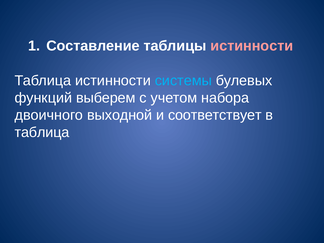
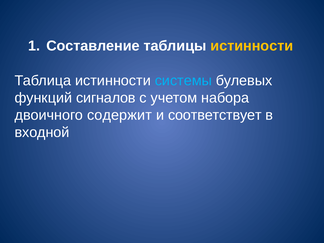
истинности at (252, 46) colour: pink -> yellow
выберем: выберем -> сигналов
выходной: выходной -> содержит
таблица at (42, 132): таблица -> входной
